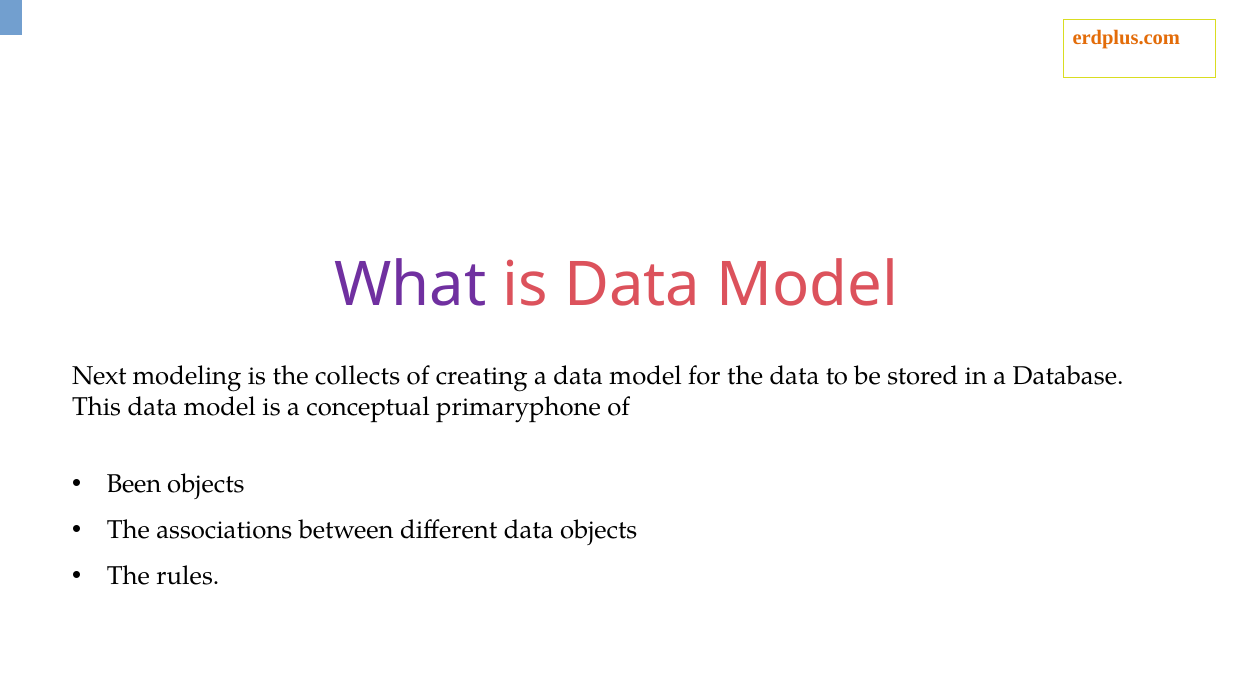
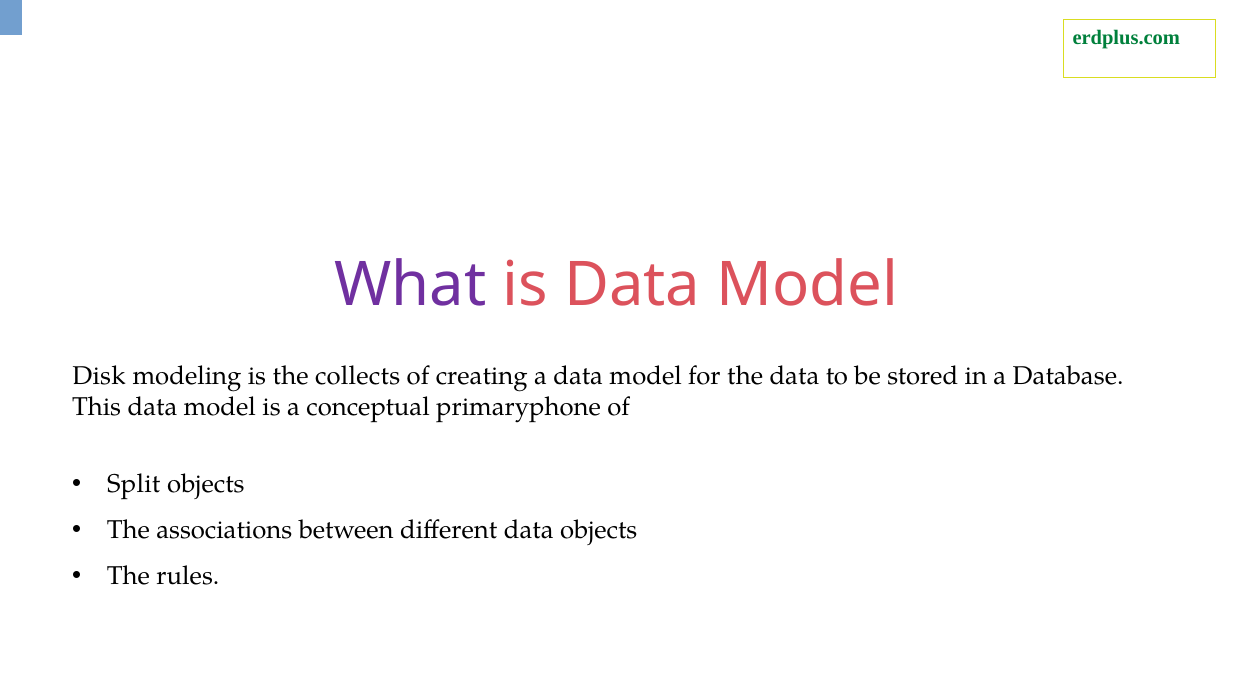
erdplus.com colour: orange -> green
Next: Next -> Disk
Been: Been -> Split
